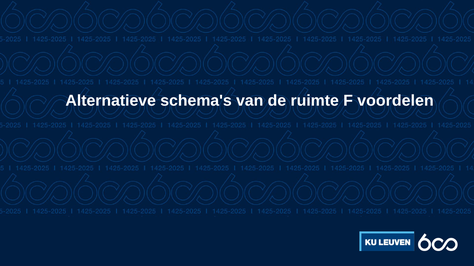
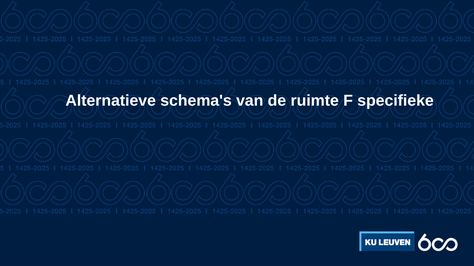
voordelen: voordelen -> specifieke
